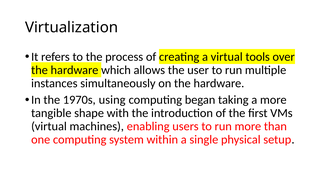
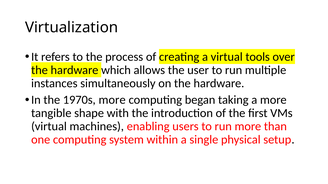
1970s using: using -> more
